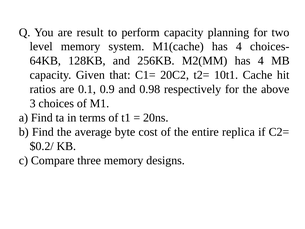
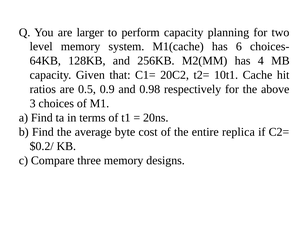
result: result -> larger
M1(cache has 4: 4 -> 6
0.1: 0.1 -> 0.5
